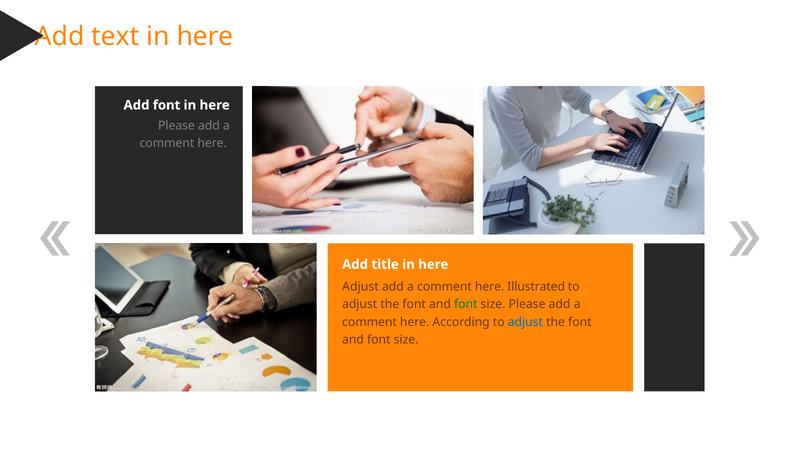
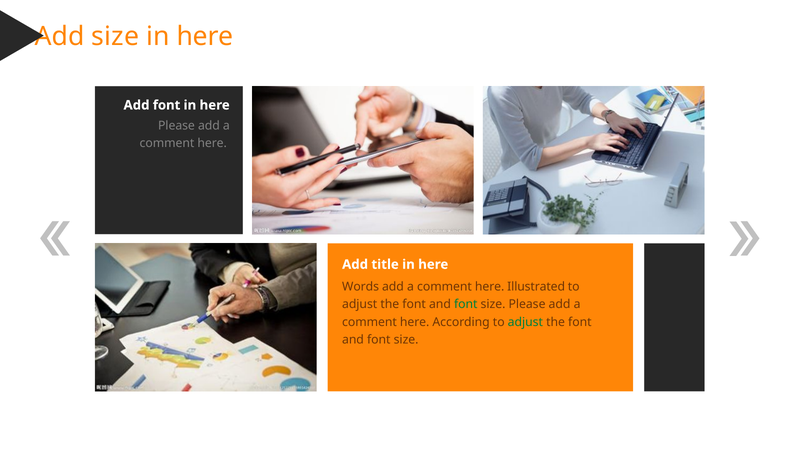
text at (115, 36): text -> size
Adjust at (360, 287): Adjust -> Words
adjust at (525, 322) colour: blue -> green
